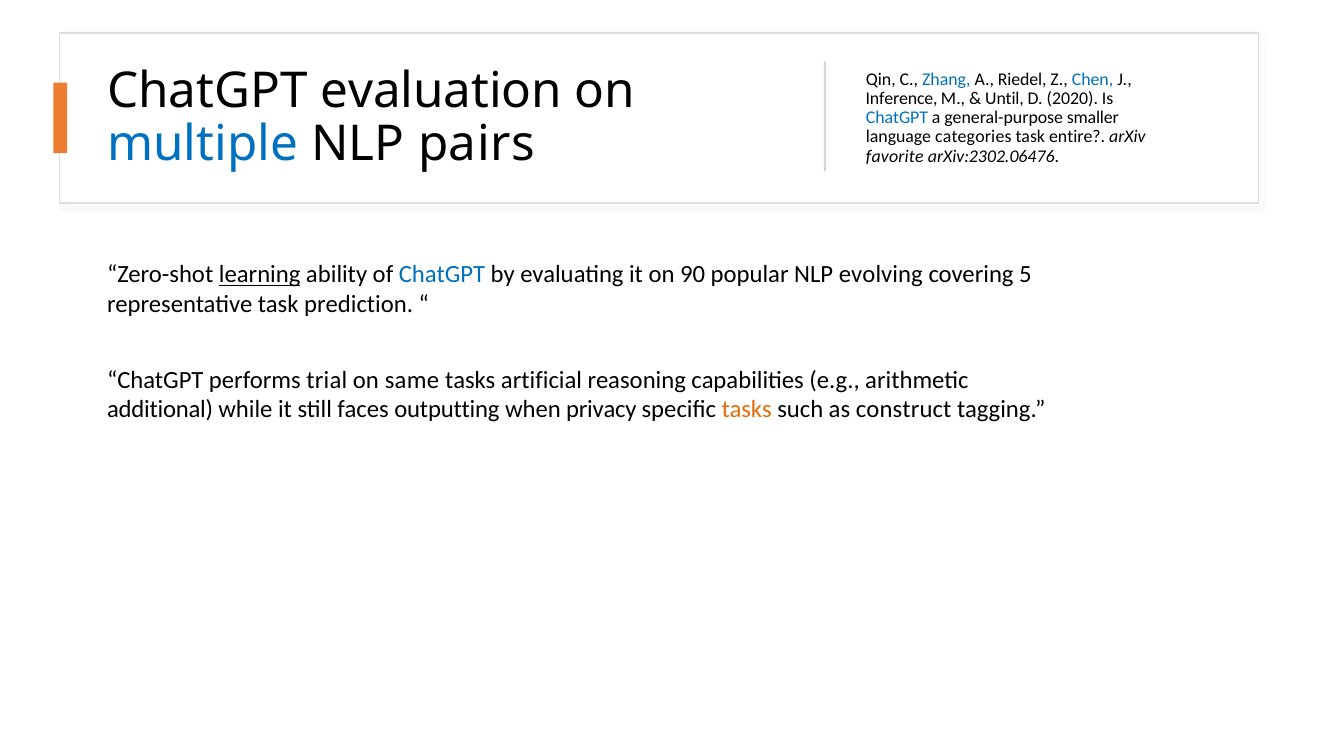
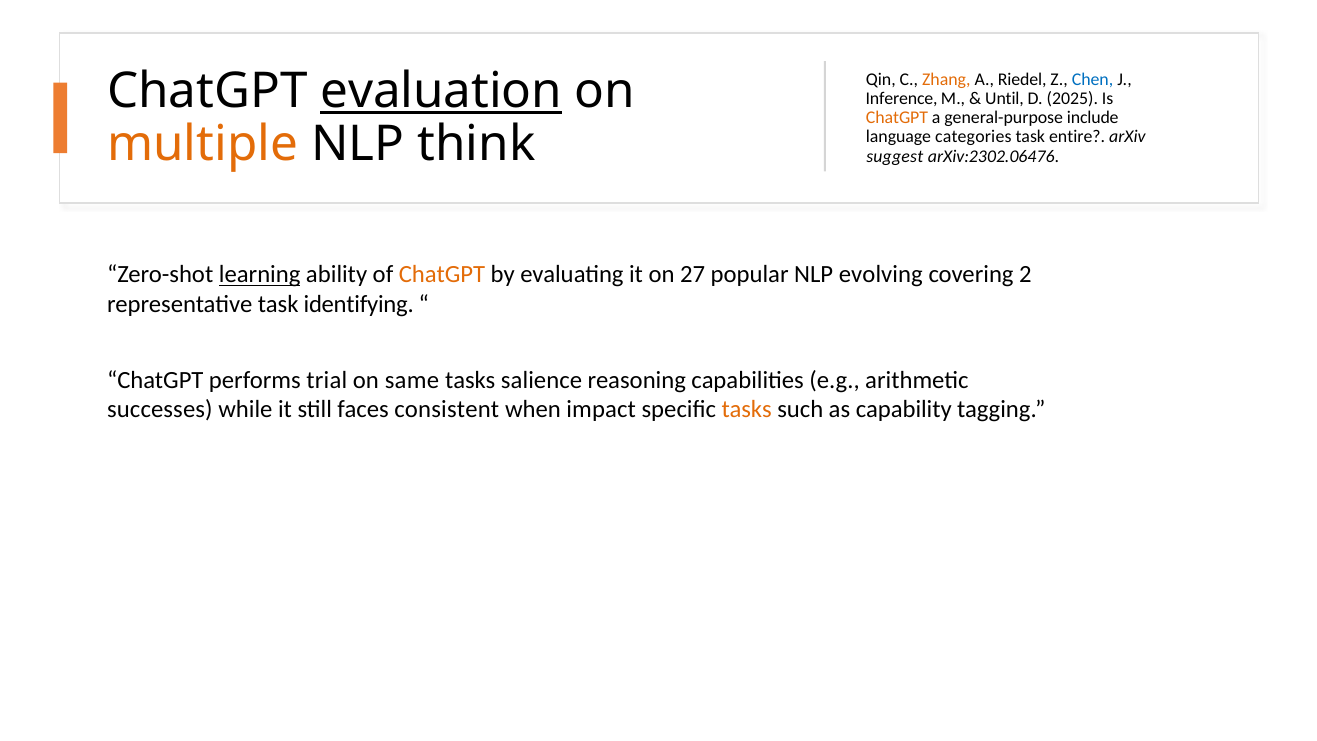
Zhang colour: blue -> orange
evaluation underline: none -> present
2020: 2020 -> 2025
ChatGPT at (897, 118) colour: blue -> orange
smaller: smaller -> include
multiple colour: blue -> orange
pairs: pairs -> think
favorite: favorite -> suggest
ChatGPT at (442, 275) colour: blue -> orange
90: 90 -> 27
5: 5 -> 2
prediction: prediction -> identifying
artificial: artificial -> salience
additional: additional -> successes
outputting: outputting -> consistent
privacy: privacy -> impact
construct: construct -> capability
